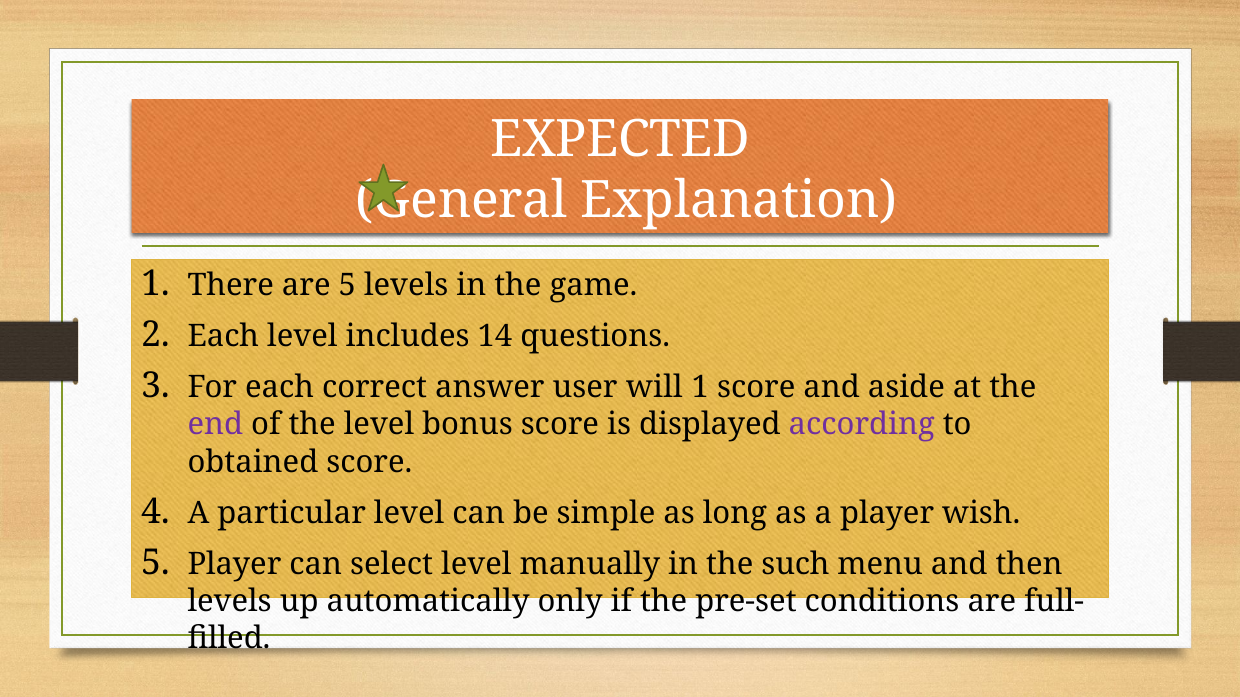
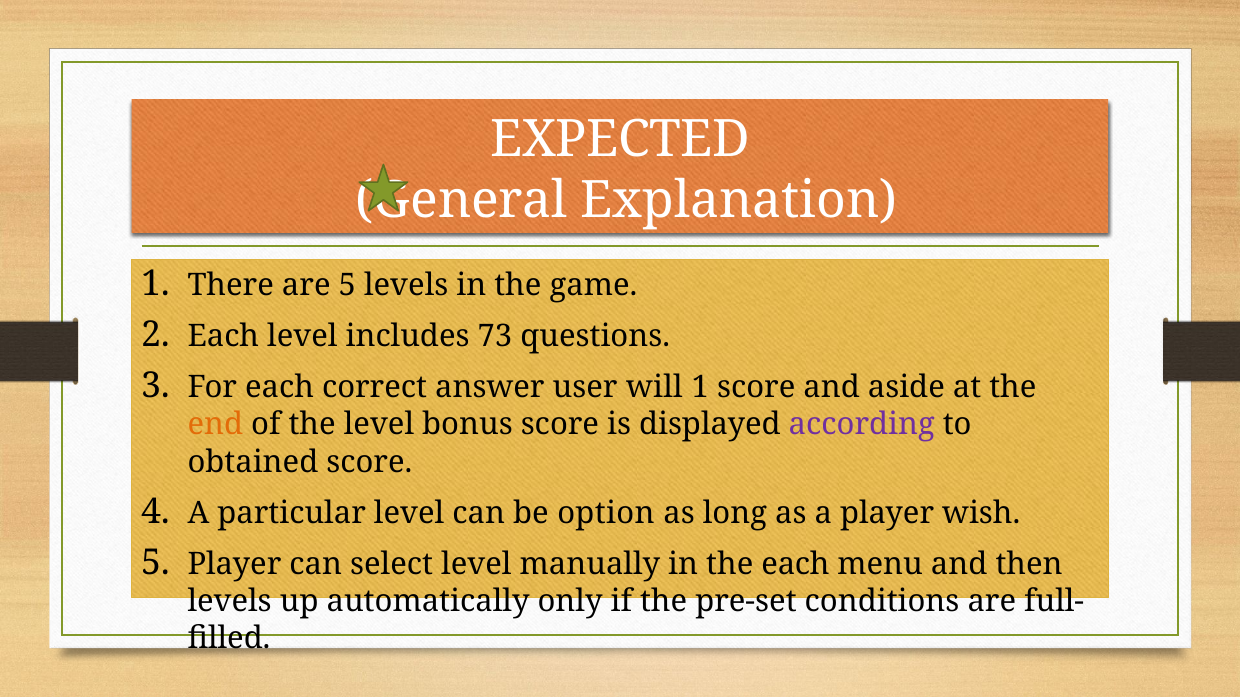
14: 14 -> 73
end colour: purple -> orange
simple: simple -> option
the such: such -> each
